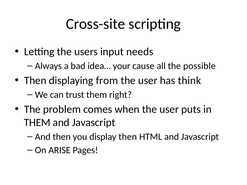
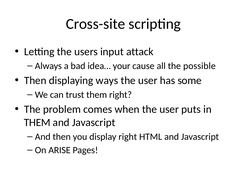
needs: needs -> attack
from: from -> ways
think: think -> some
display then: then -> right
